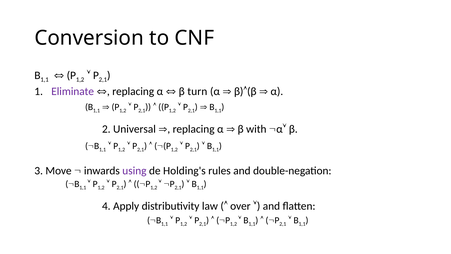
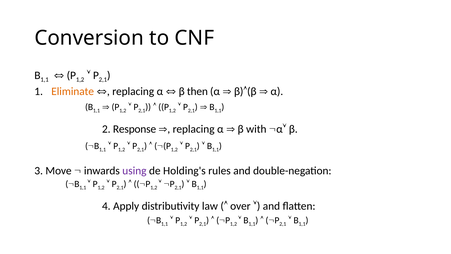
Eliminate colour: purple -> orange
turn: turn -> then
Universal: Universal -> Response
